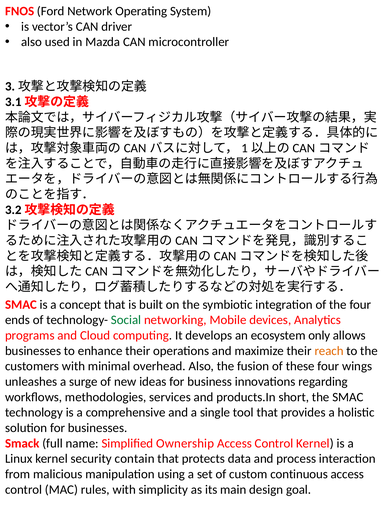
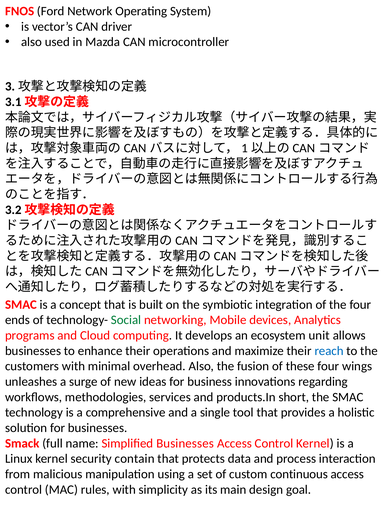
only: only -> unit
reach colour: orange -> blue
Simplified Ownership: Ownership -> Businesses
